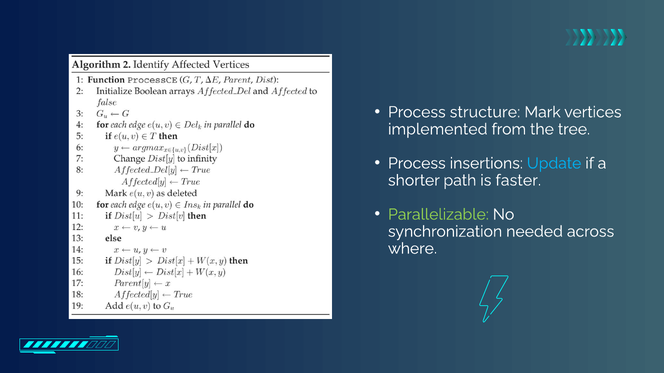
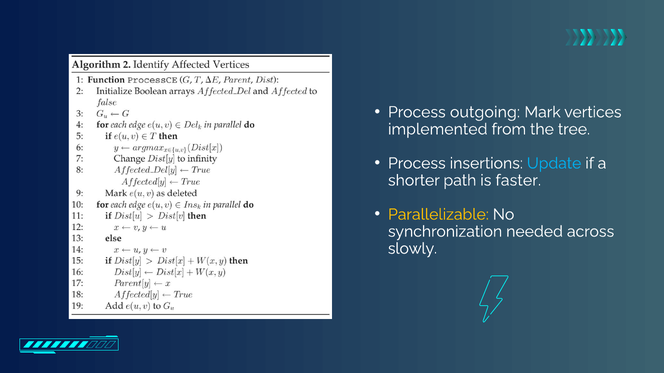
structure: structure -> outgoing
Parallelizable colour: light green -> yellow
where: where -> slowly
